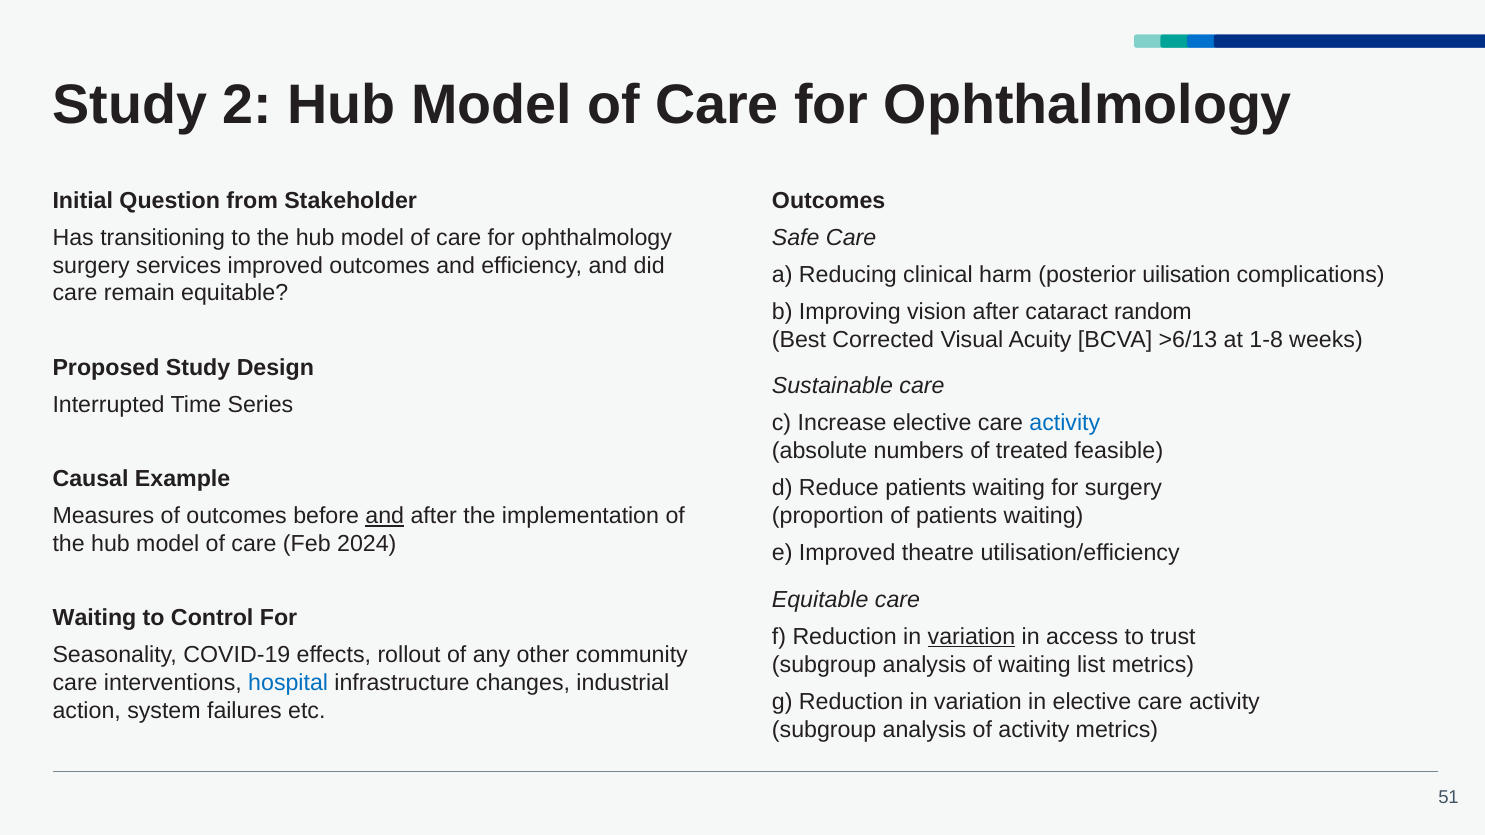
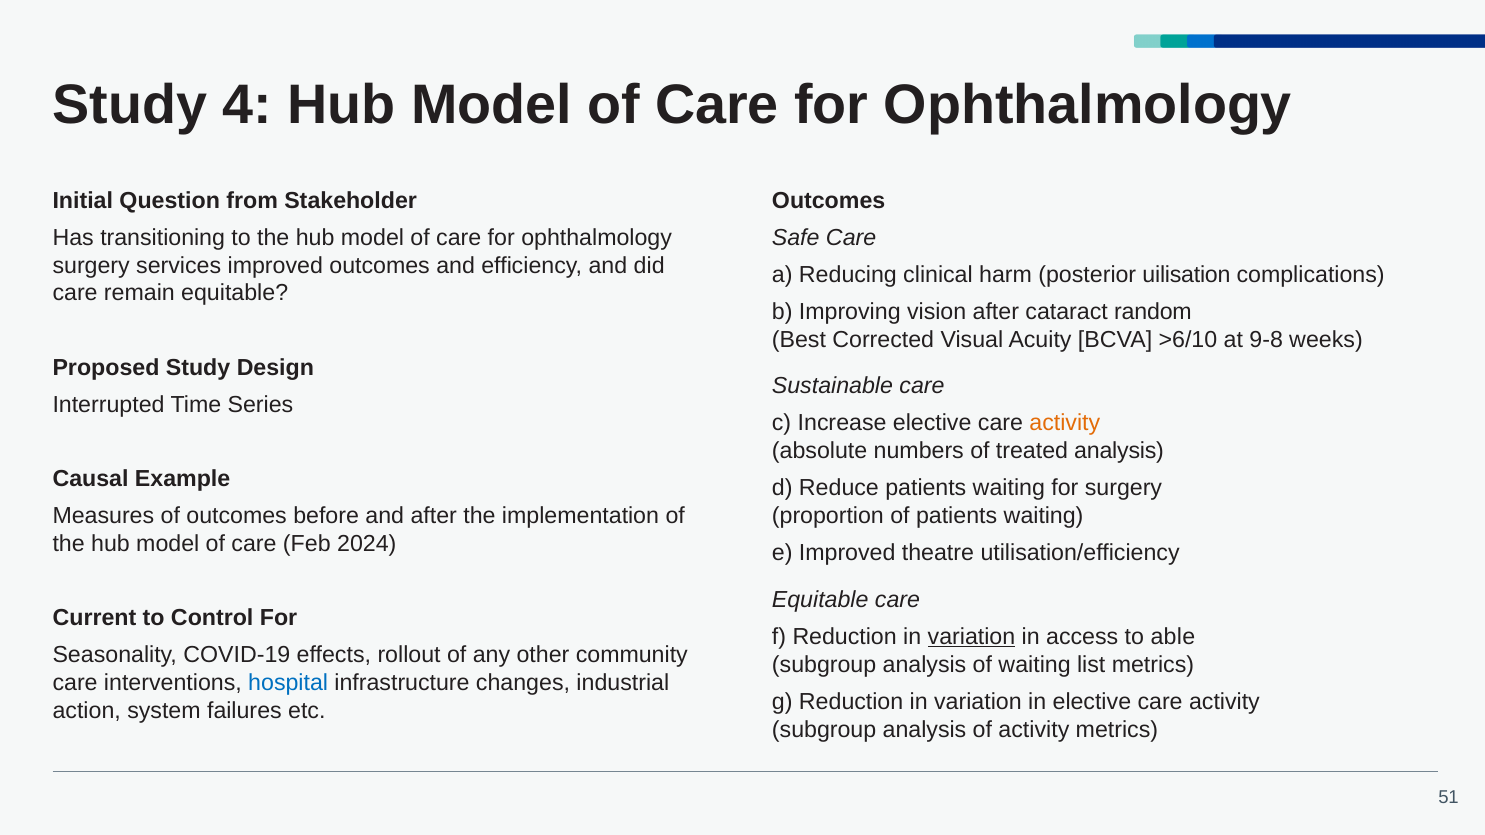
2: 2 -> 4
>6/13: >6/13 -> >6/10
1-8: 1-8 -> 9-8
activity at (1065, 423) colour: blue -> orange
treated feasible: feasible -> analysis
and at (385, 516) underline: present -> none
Waiting at (94, 618): Waiting -> Current
trust: trust -> able
